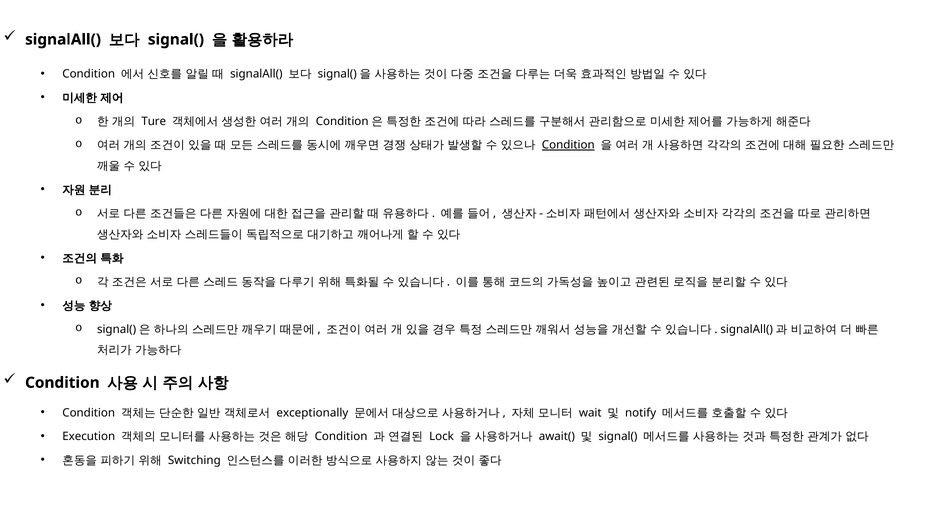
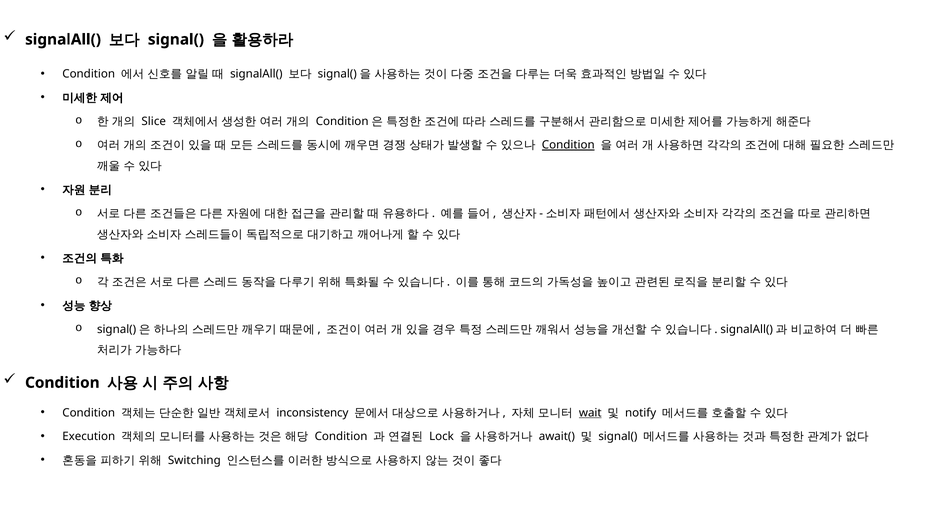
Ture: Ture -> Slice
exceptionally: exceptionally -> inconsistency
wait underline: none -> present
